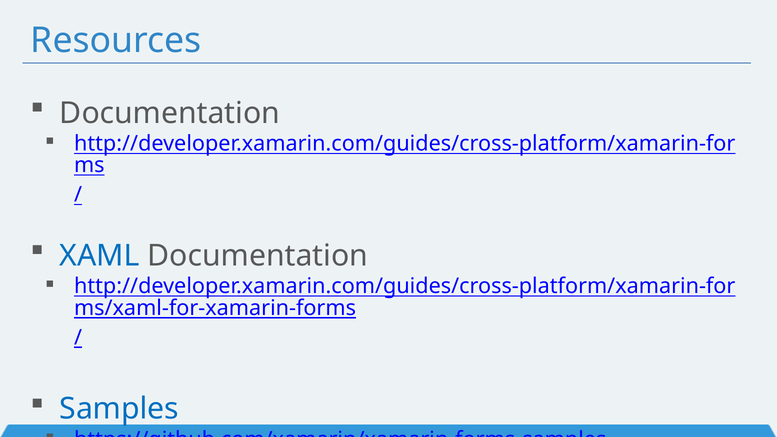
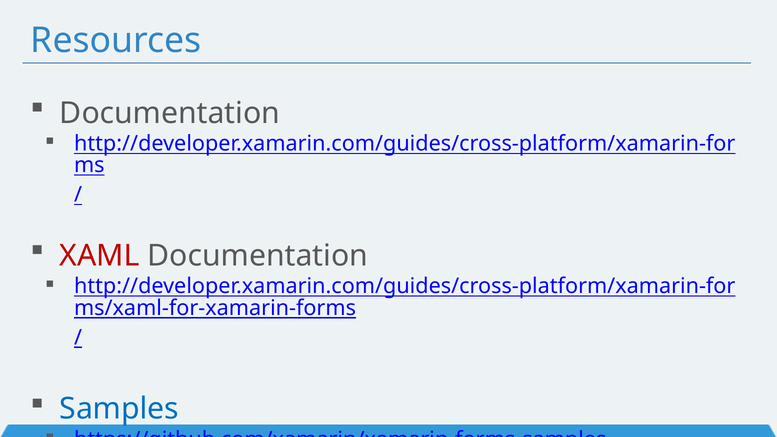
XAML colour: blue -> red
